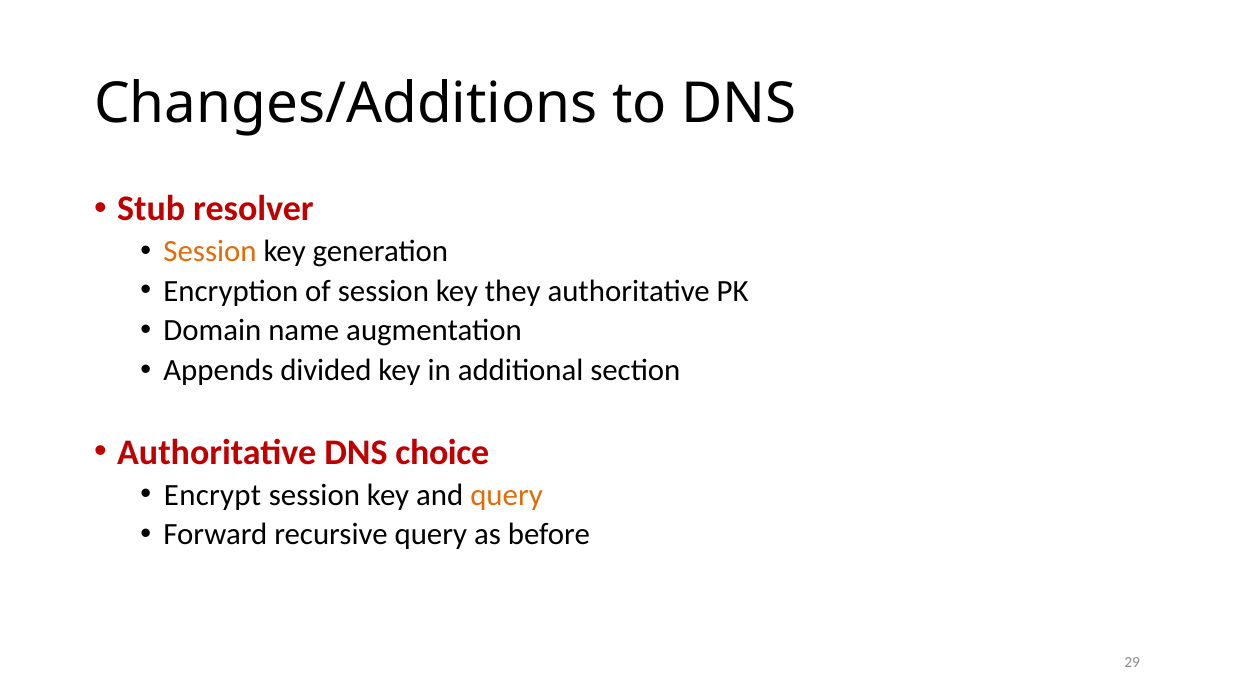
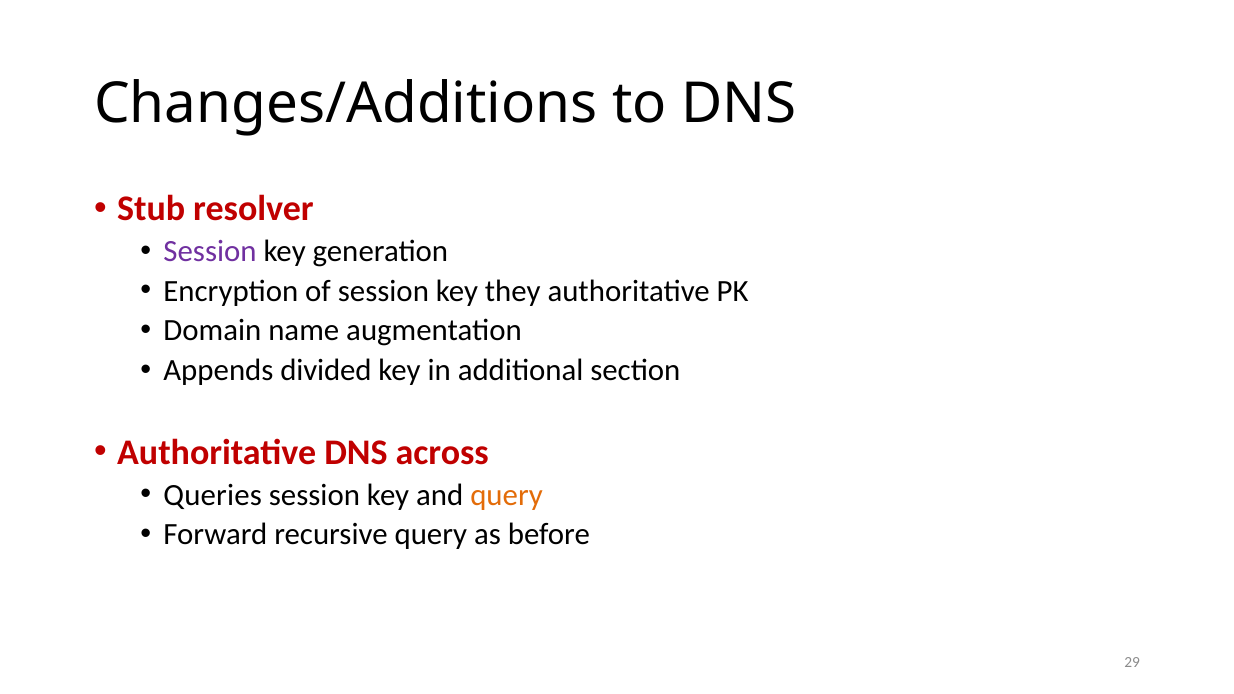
Session at (210, 251) colour: orange -> purple
choice: choice -> across
Encrypt: Encrypt -> Queries
